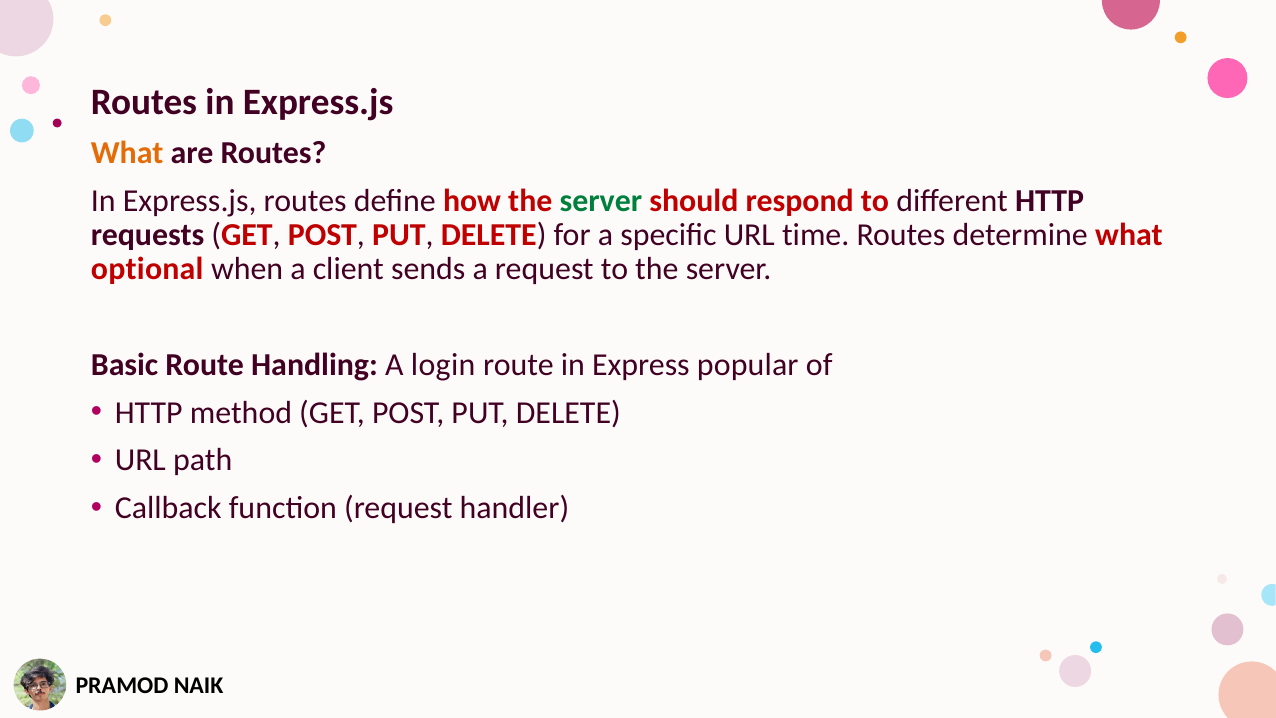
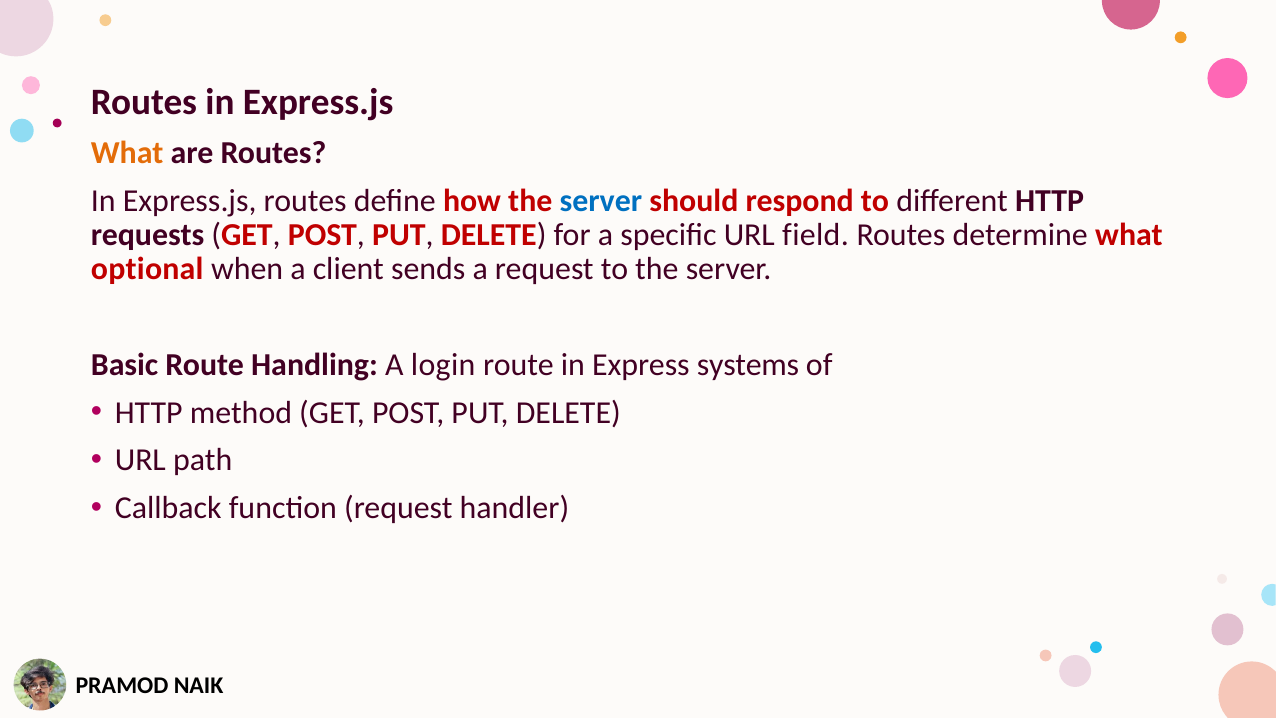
server at (601, 200) colour: green -> blue
time: time -> field
popular: popular -> systems
